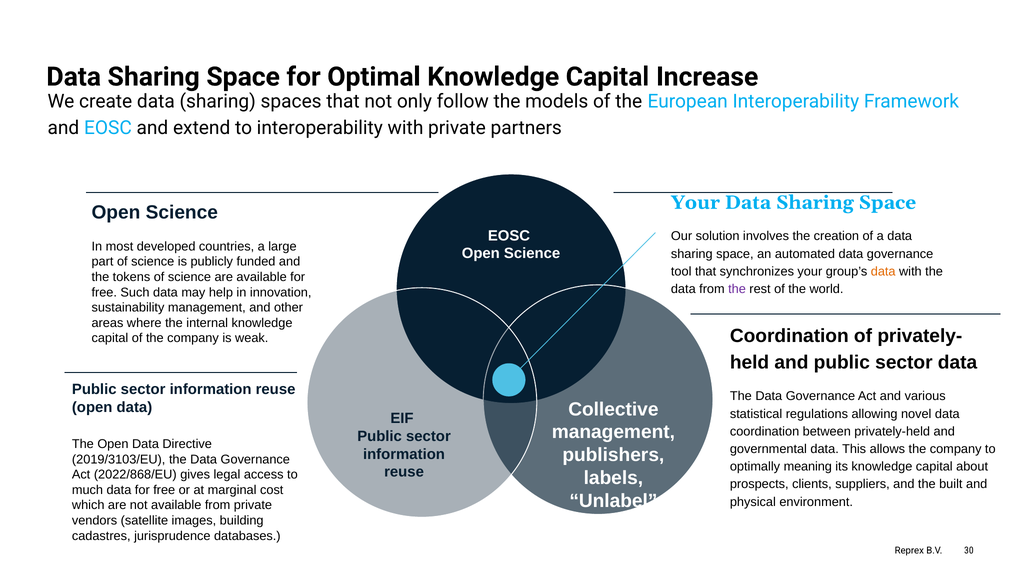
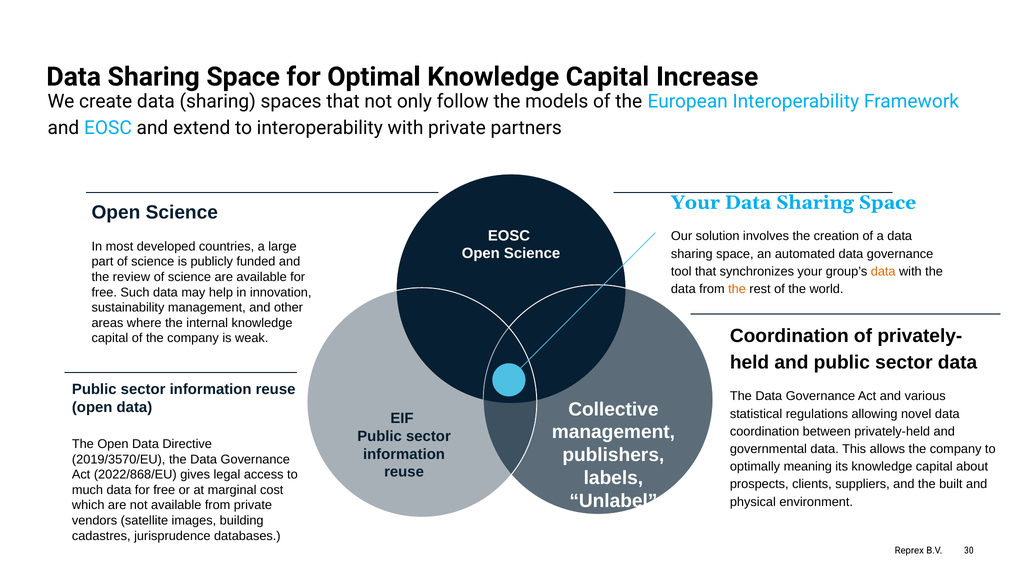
tokens: tokens -> review
the at (737, 289) colour: purple -> orange
2019/3103/EU: 2019/3103/EU -> 2019/3570/EU
